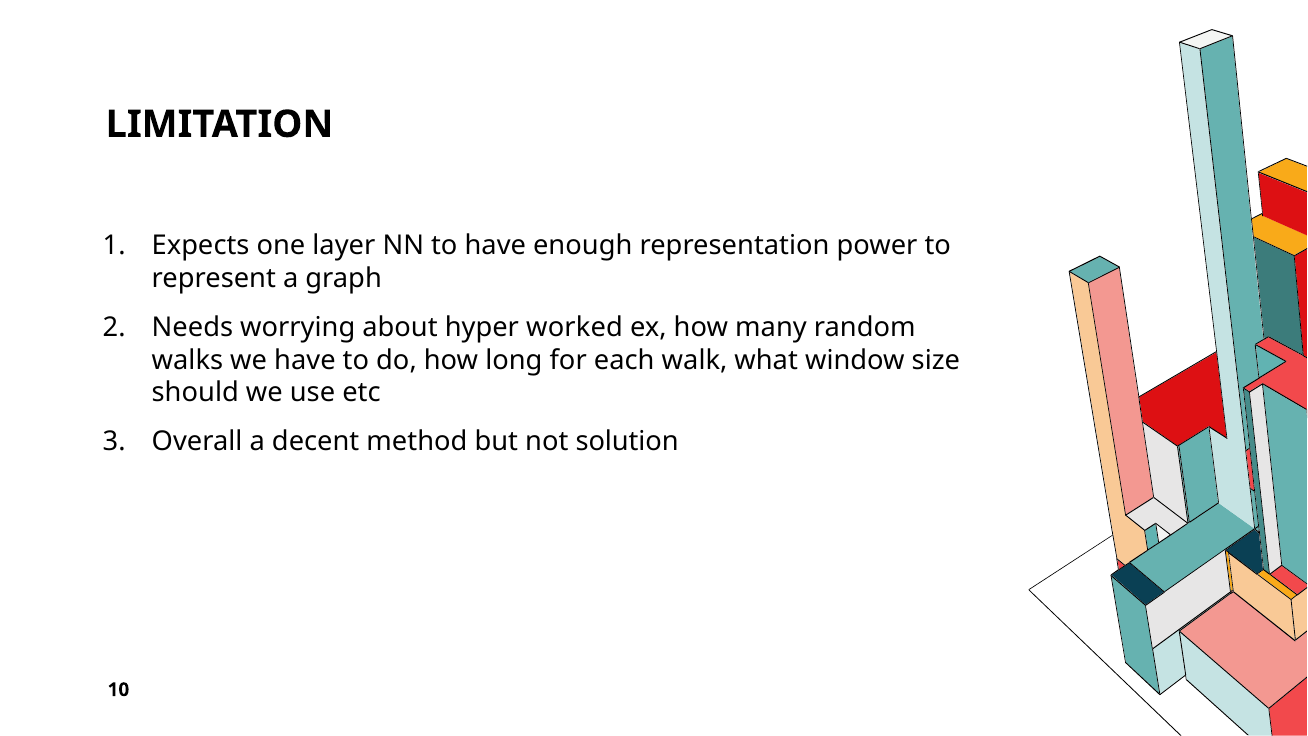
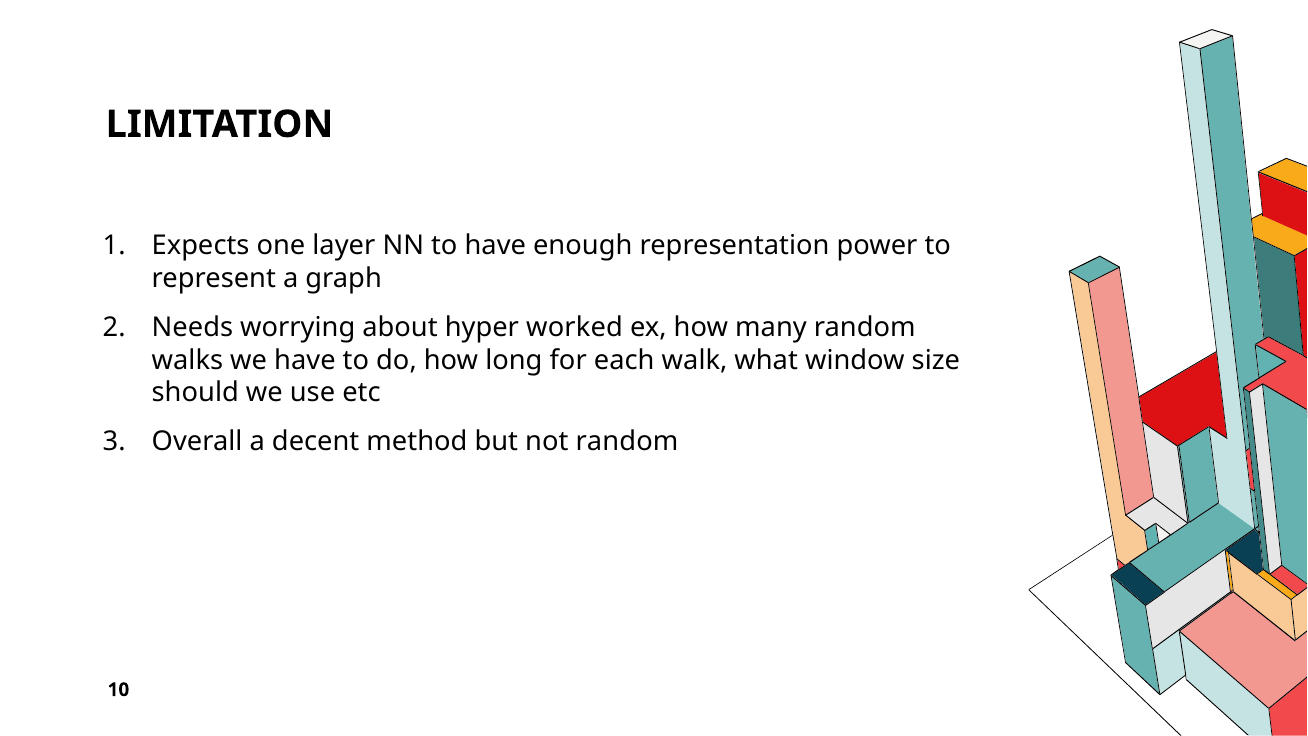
not solution: solution -> random
